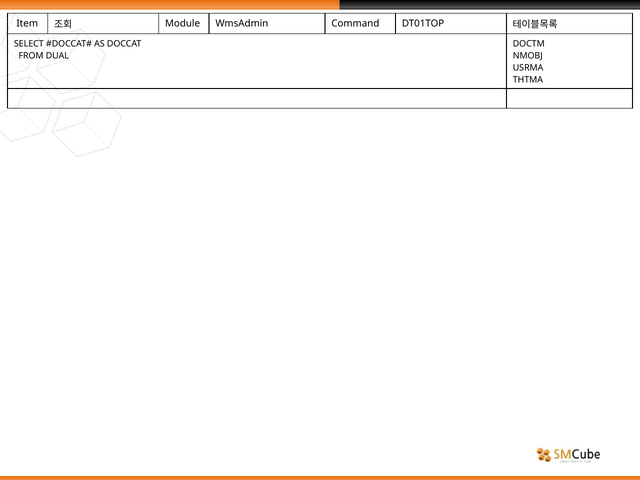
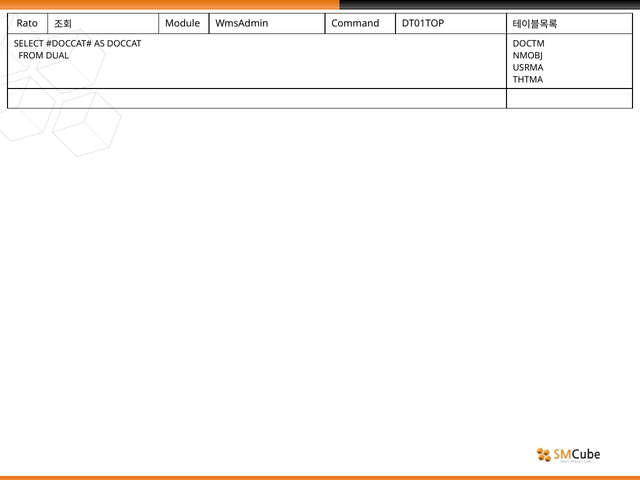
Item: Item -> Rato
